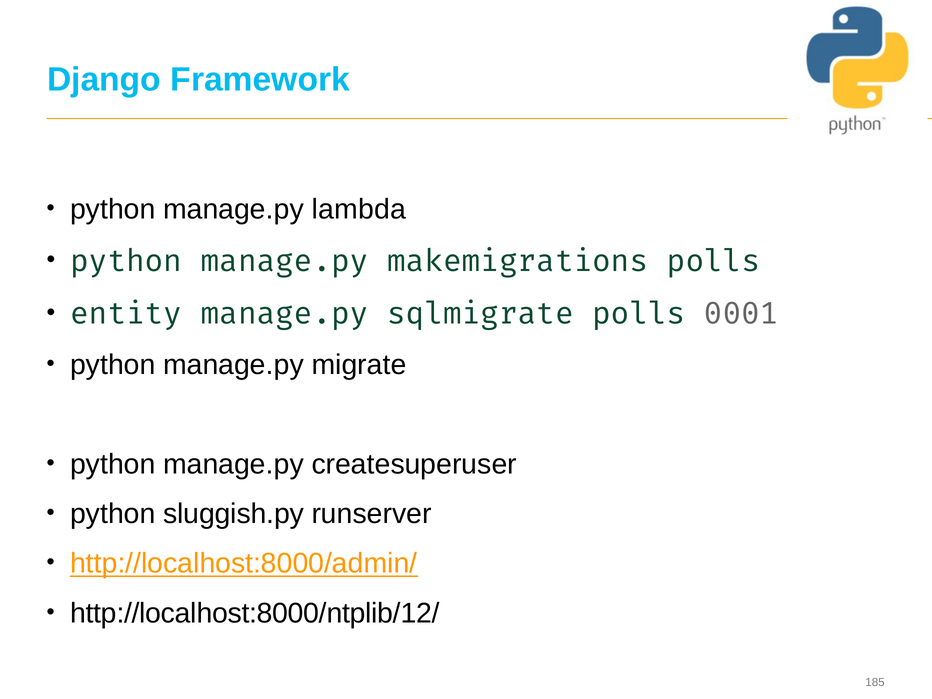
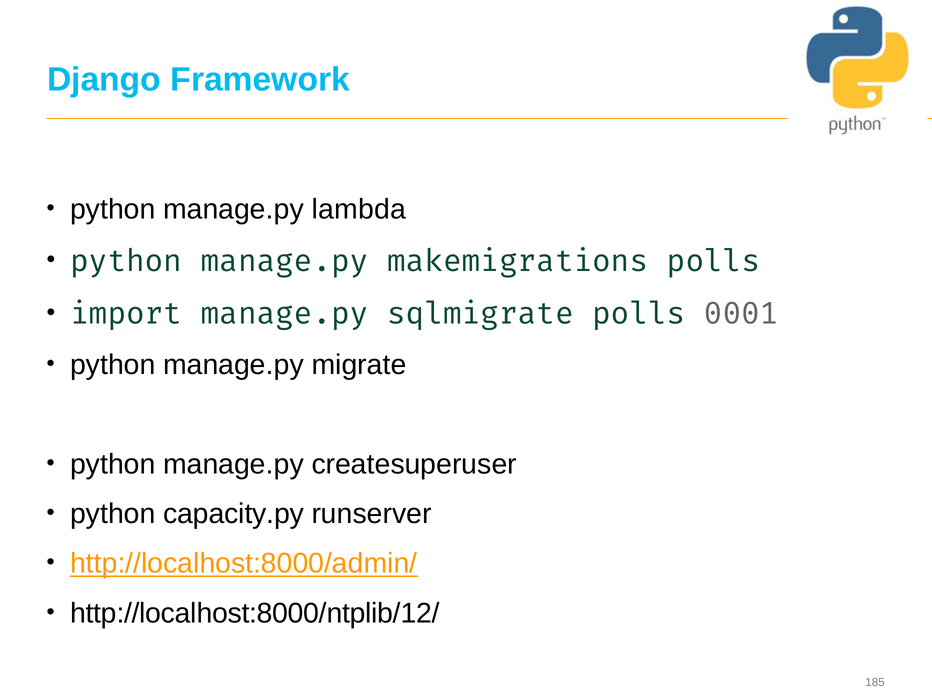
entity: entity -> import
sluggish.py: sluggish.py -> capacity.py
